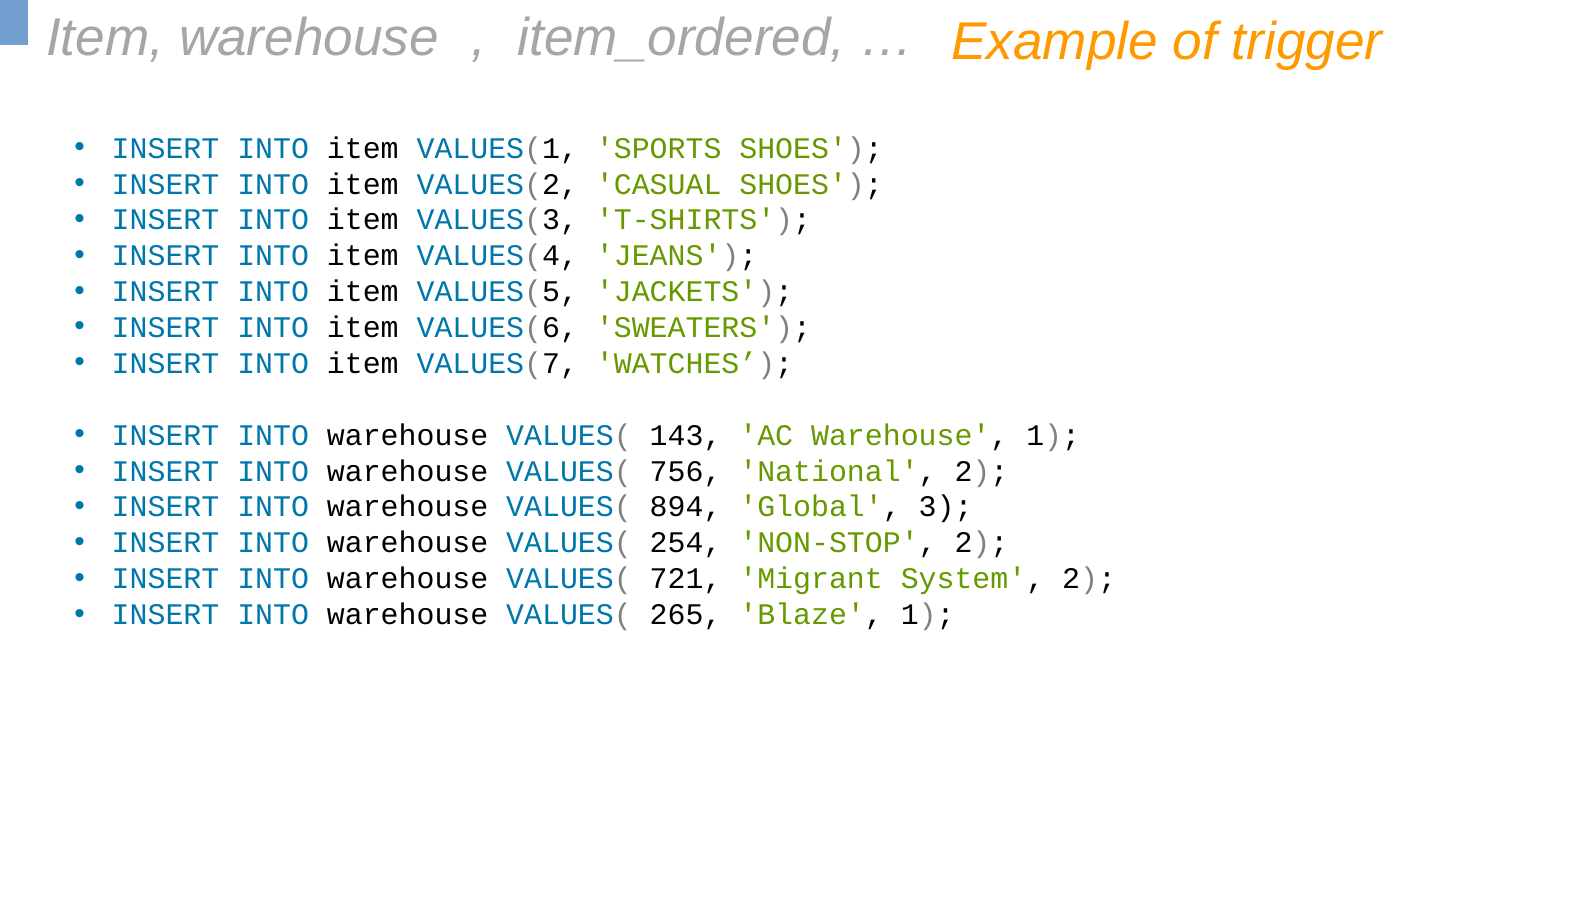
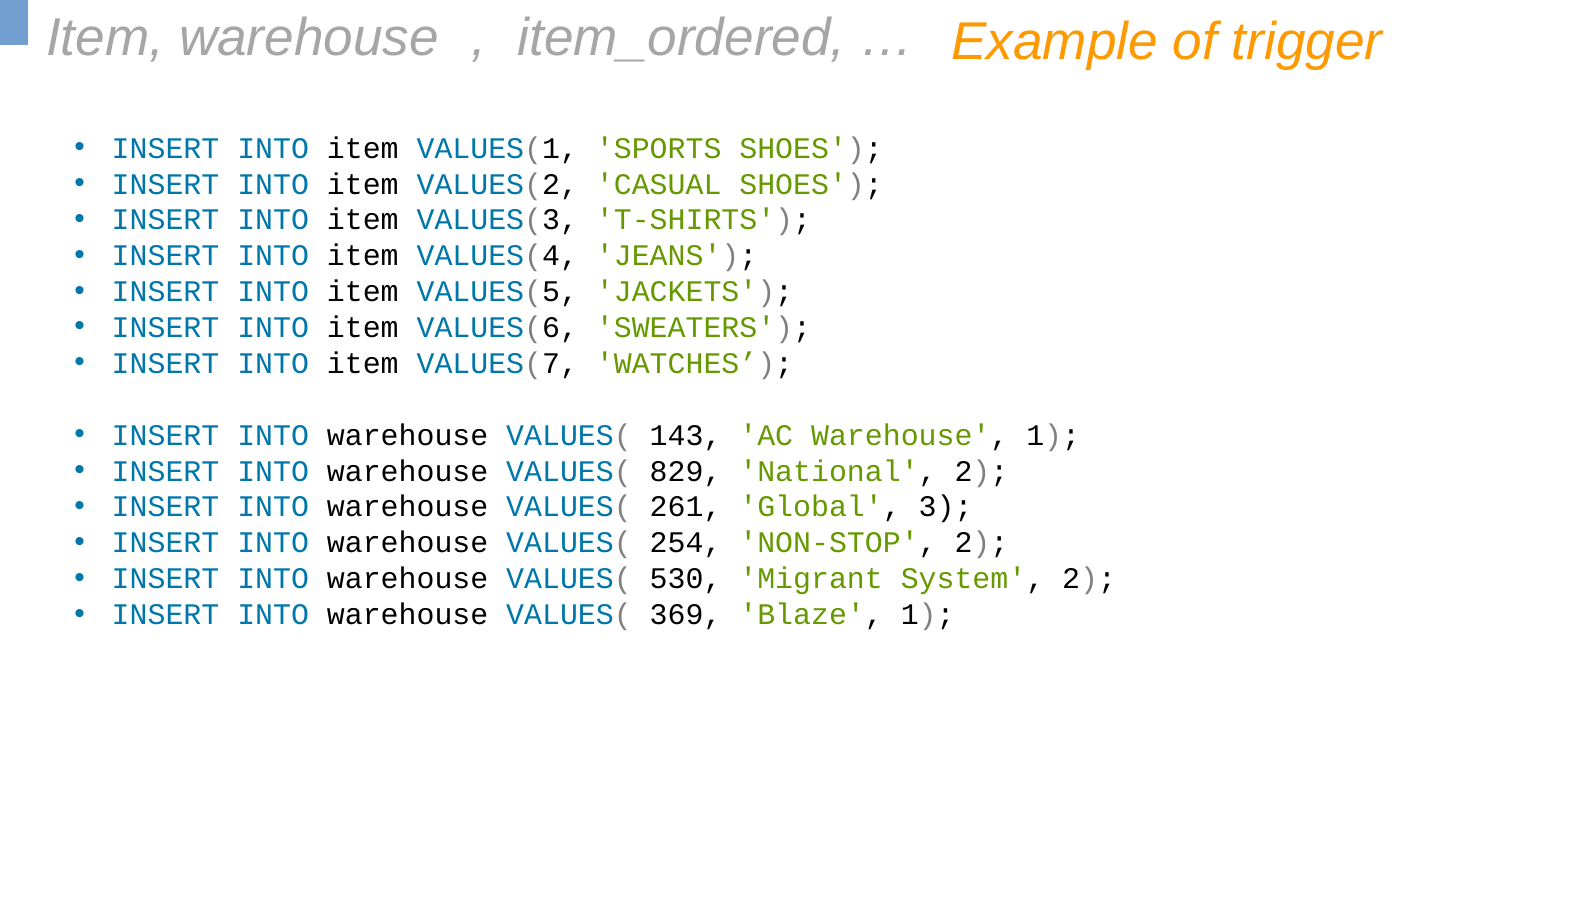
756: 756 -> 829
894: 894 -> 261
721: 721 -> 530
265: 265 -> 369
